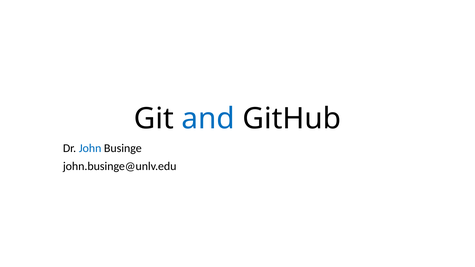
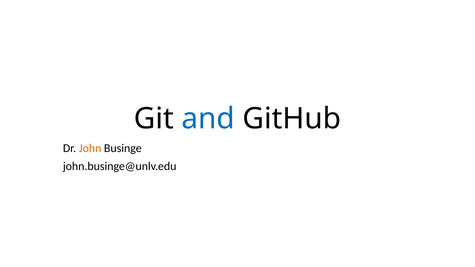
John colour: blue -> orange
